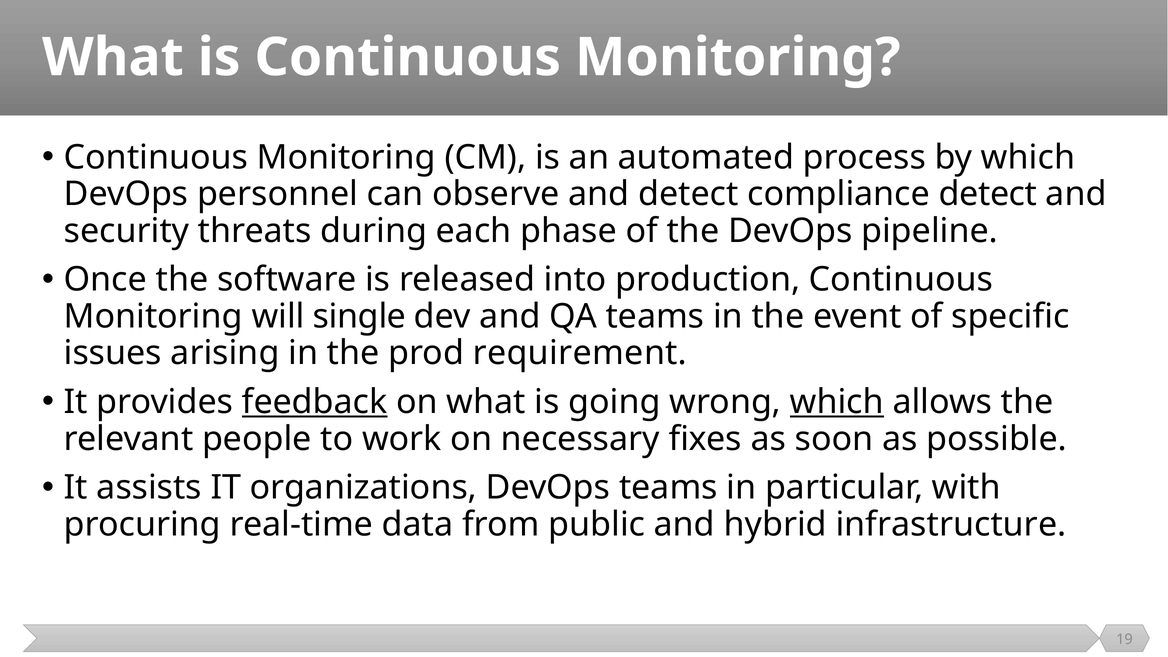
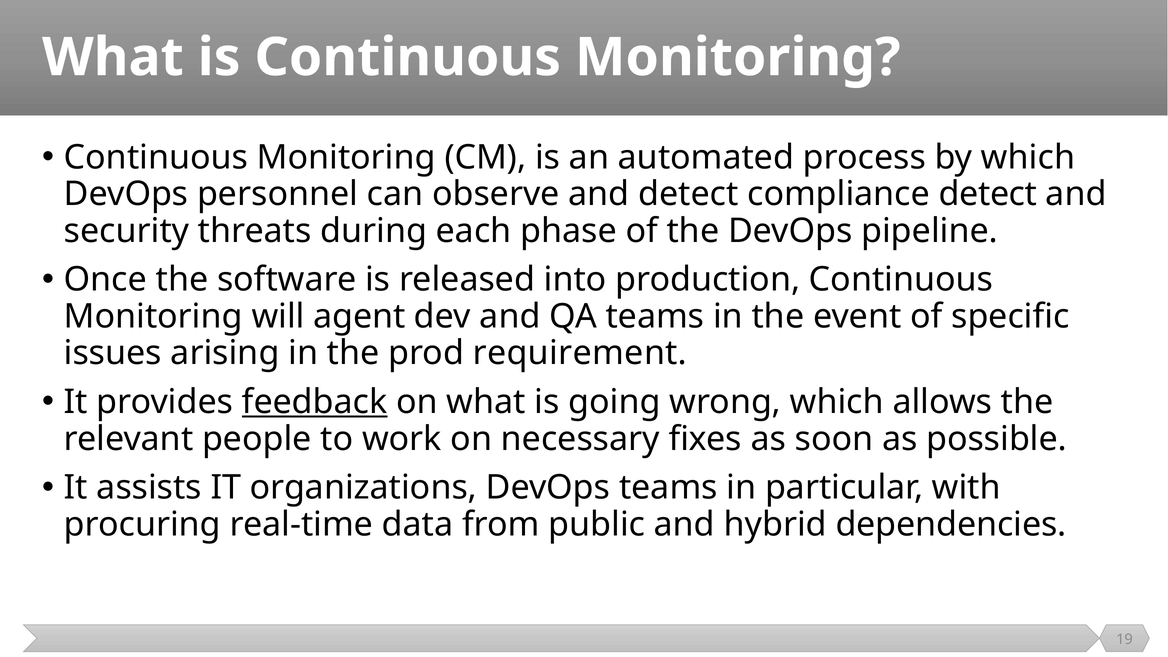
single: single -> agent
which at (837, 402) underline: present -> none
infrastructure: infrastructure -> dependencies
